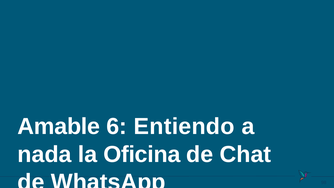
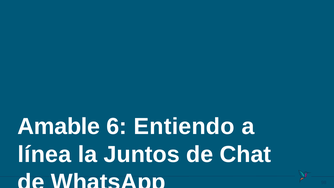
nada: nada -> línea
Oficina: Oficina -> Juntos
